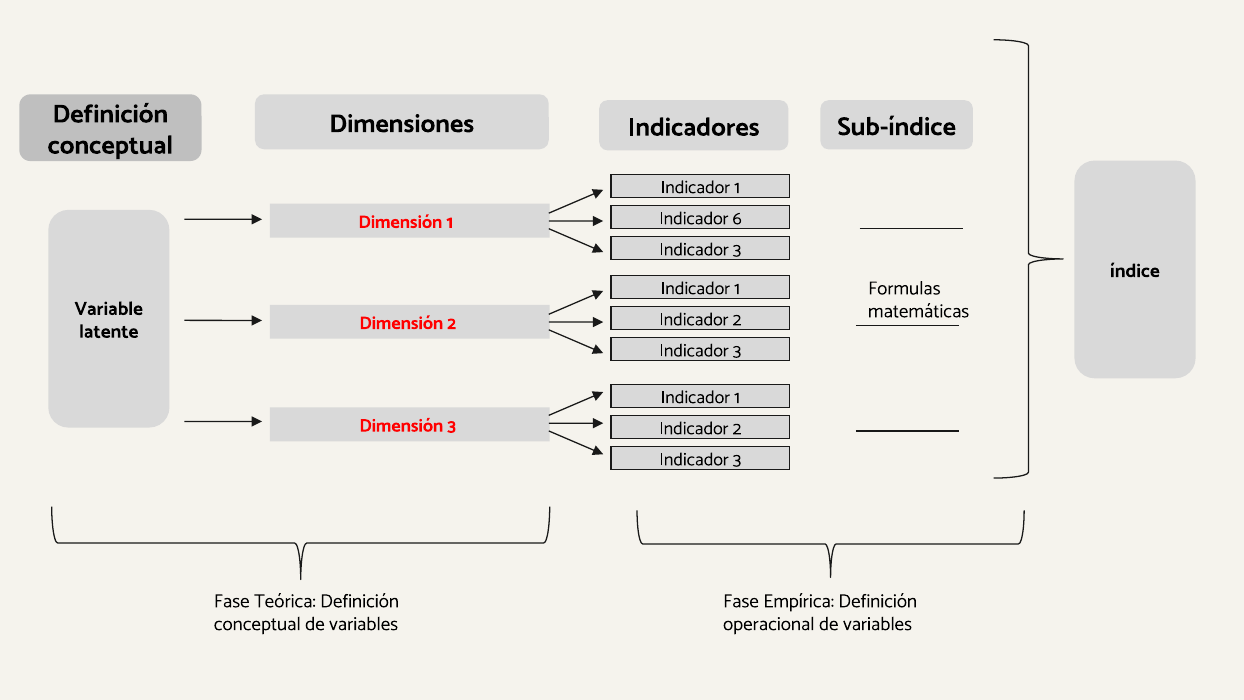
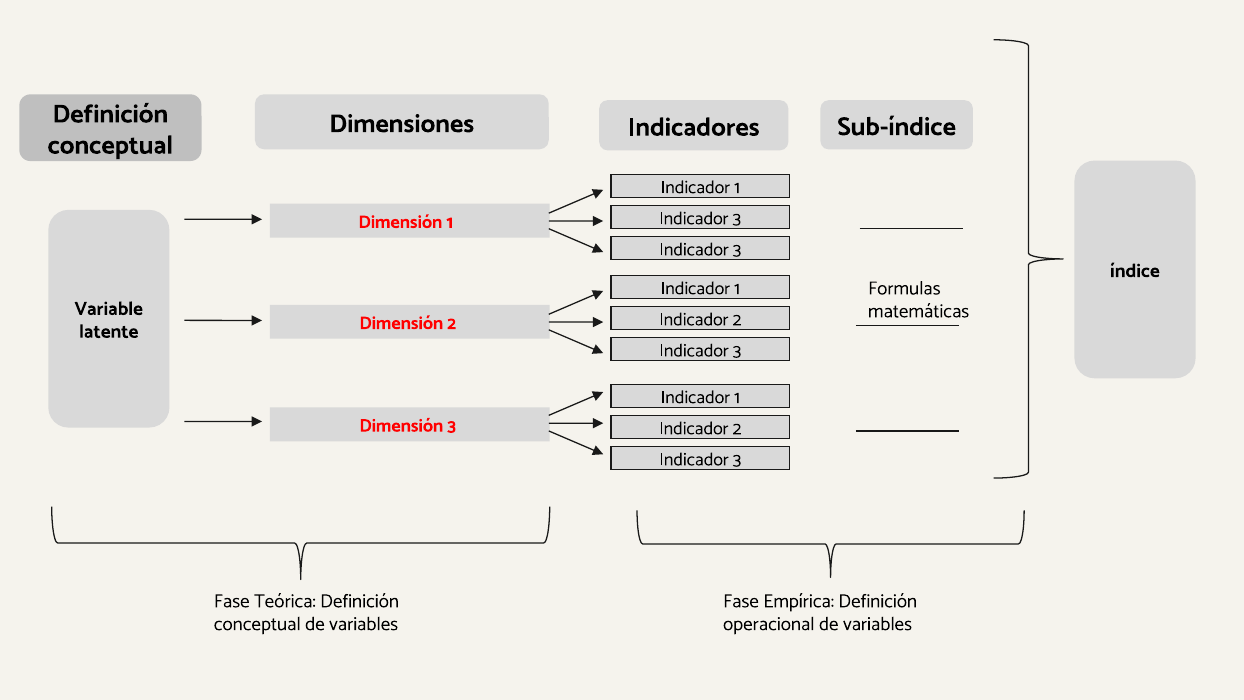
6 at (737, 218): 6 -> 3
